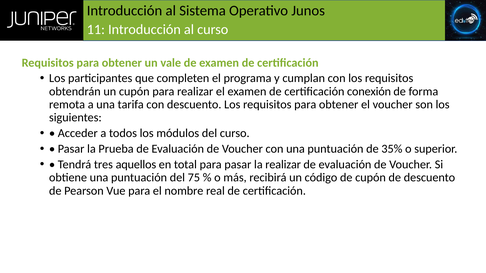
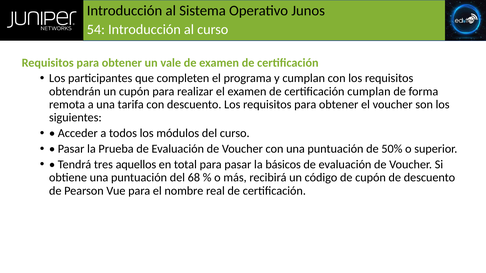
11: 11 -> 54
certificación conexión: conexión -> cumplan
35%: 35% -> 50%
la realizar: realizar -> básicos
75: 75 -> 68
